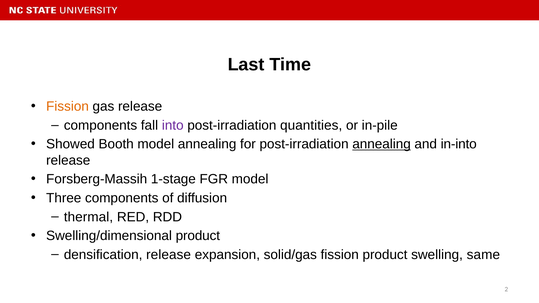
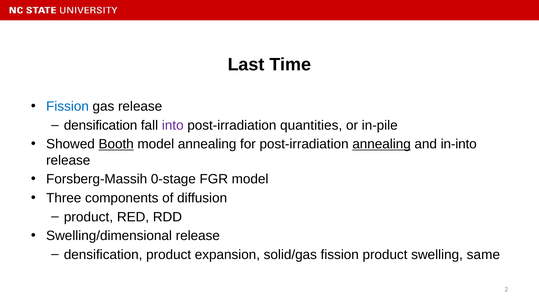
Fission at (67, 107) colour: orange -> blue
components at (101, 125): components -> densification
Booth underline: none -> present
1-stage: 1-stage -> 0-stage
thermal at (88, 217): thermal -> product
Swelling/dimensional product: product -> release
densification release: release -> product
